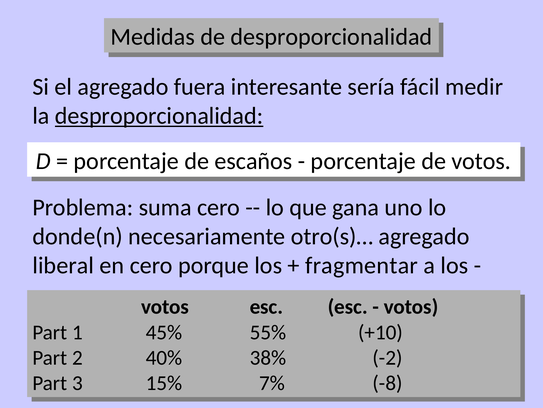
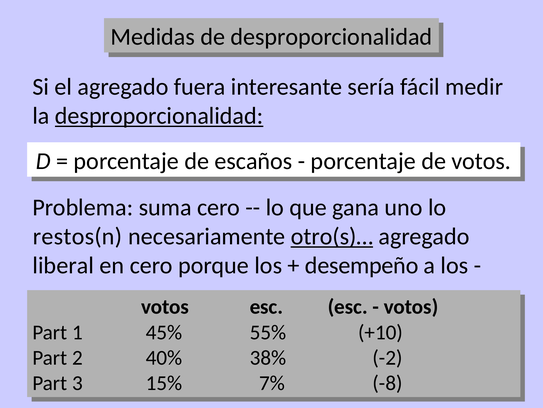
donde(n: donde(n -> restos(n
otro(s)… underline: none -> present
fragmentar: fragmentar -> desempeño
